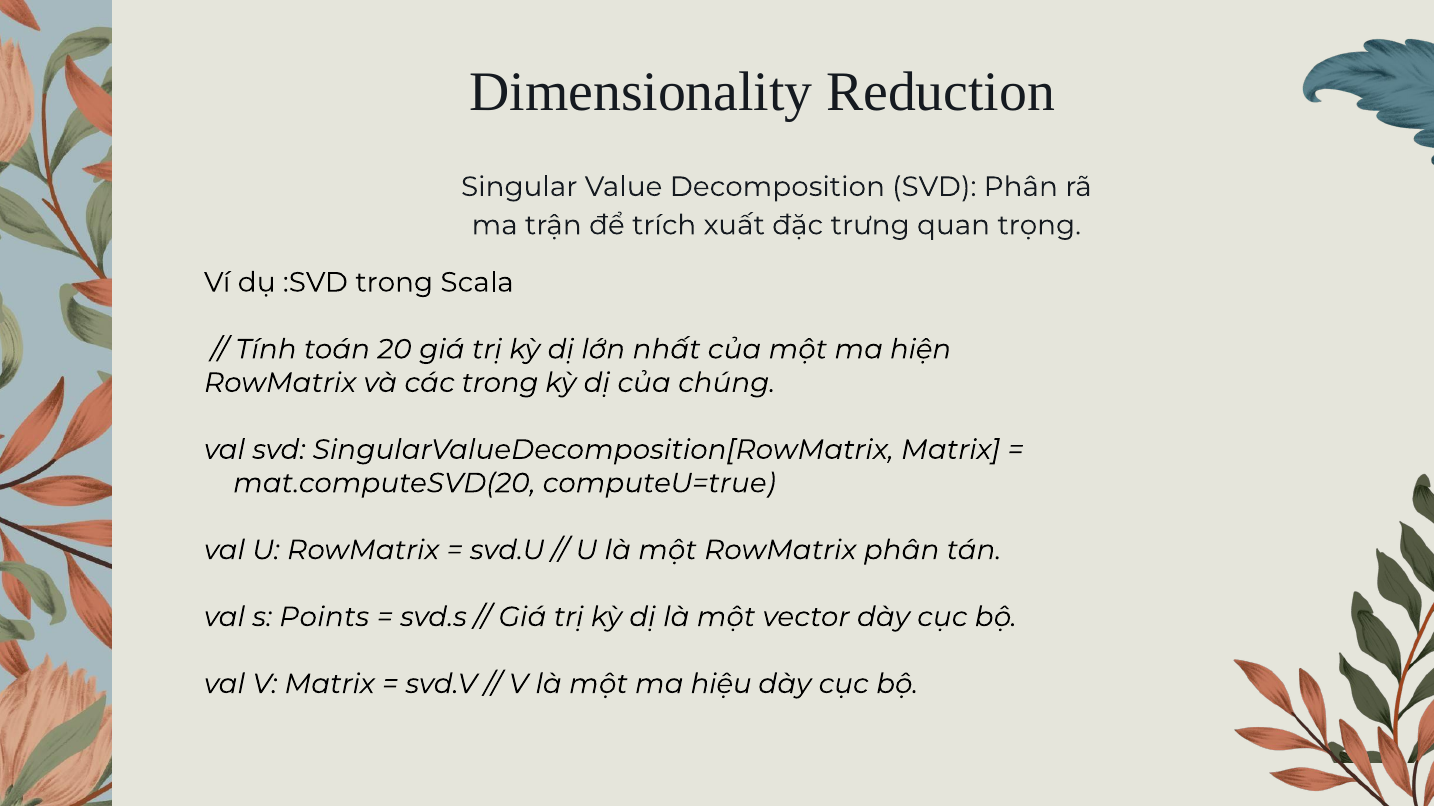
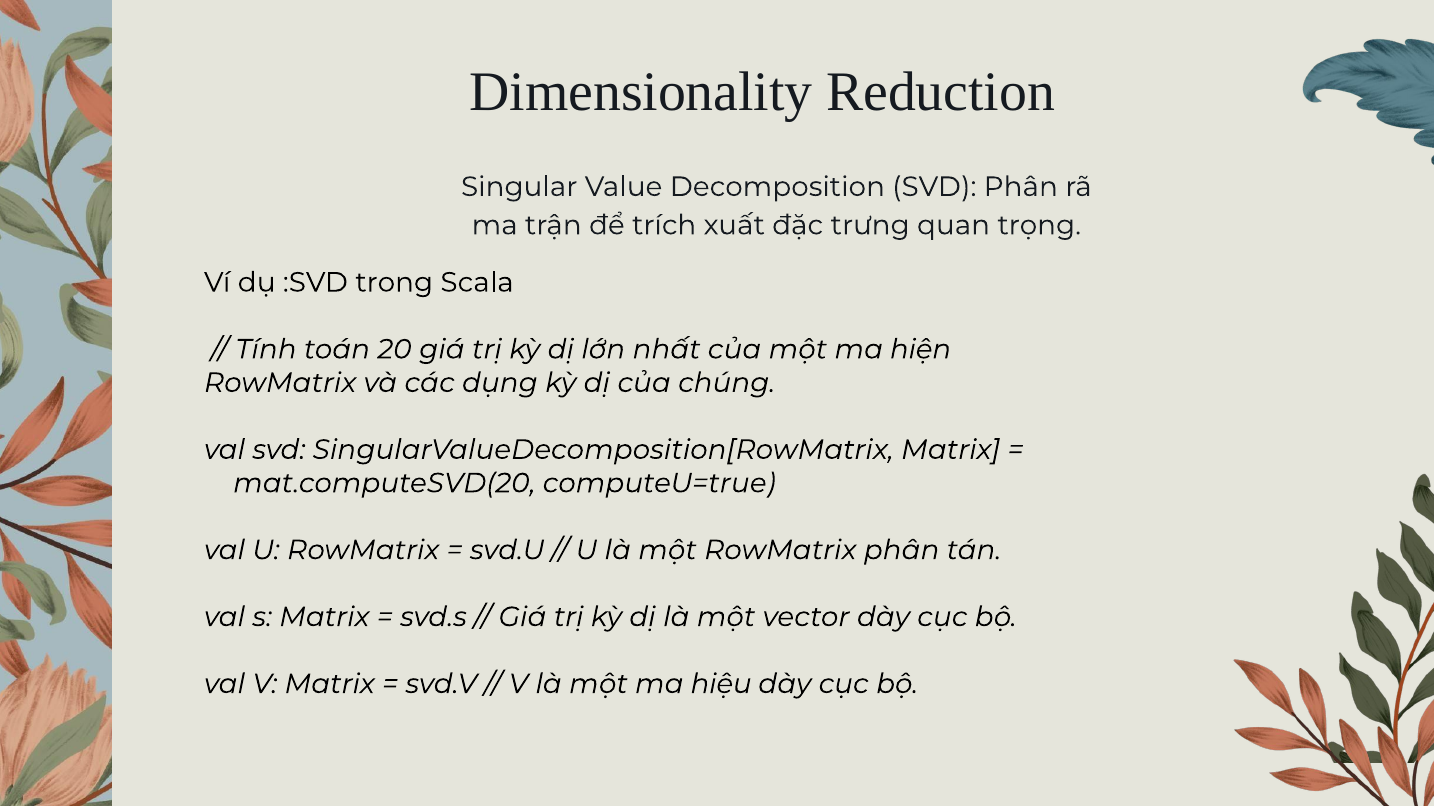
các trong: trong -> dụng
s Points: Points -> Matrix
